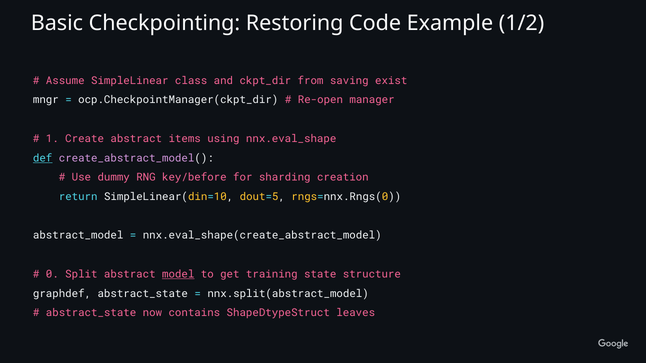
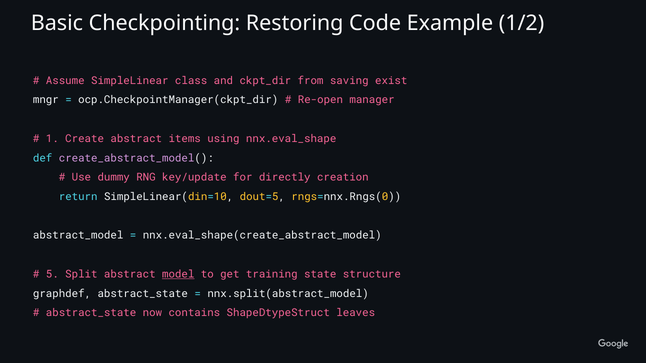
def underline: present -> none
key/before: key/before -> key/update
sharding: sharding -> directly
0: 0 -> 5
